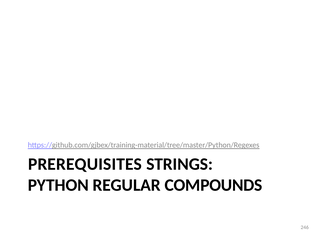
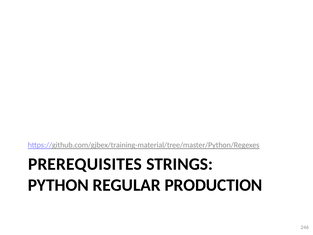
COMPOUNDS: COMPOUNDS -> PRODUCTION
